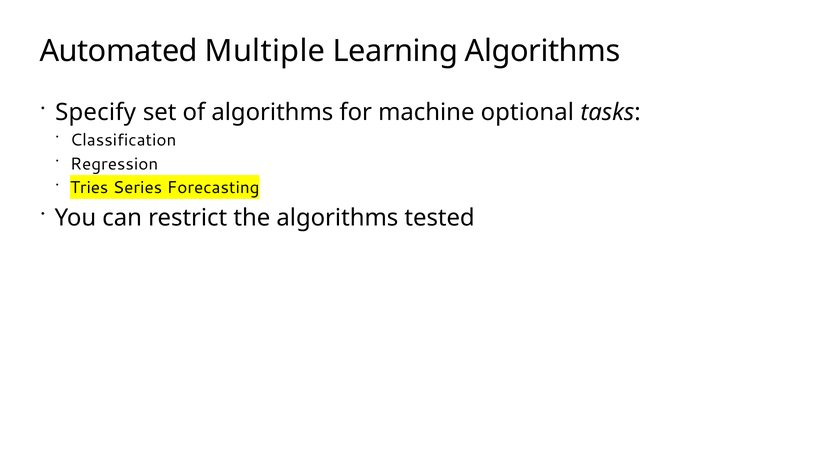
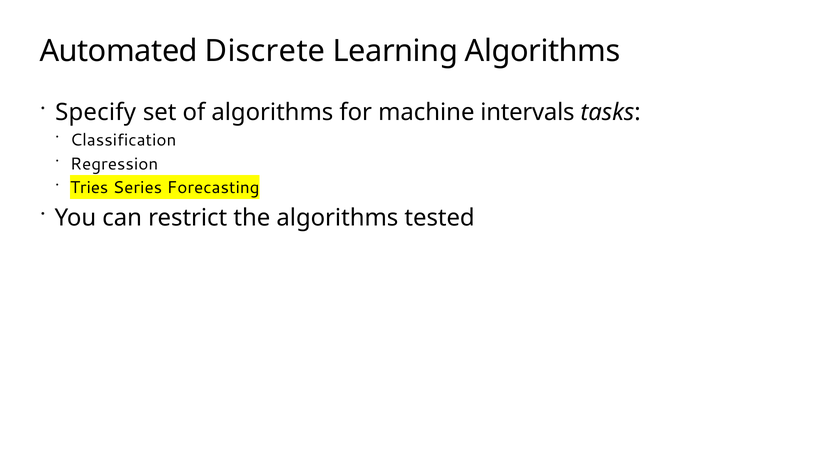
Multiple: Multiple -> Discrete
optional: optional -> intervals
